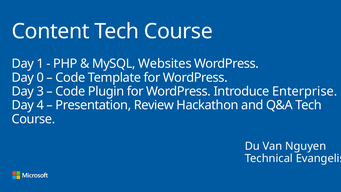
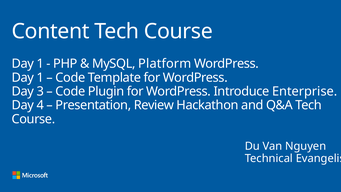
Websites: Websites -> Platform
0 at (40, 77): 0 -> 1
